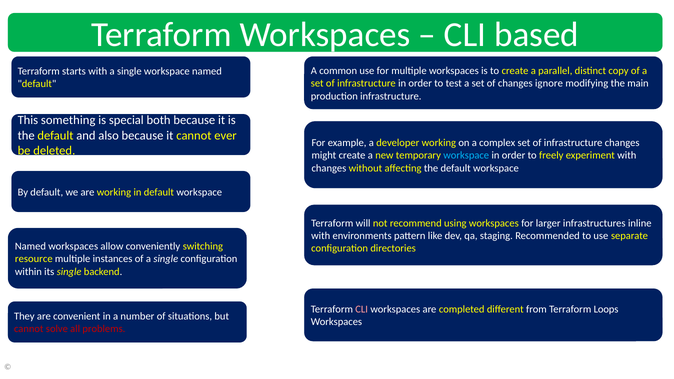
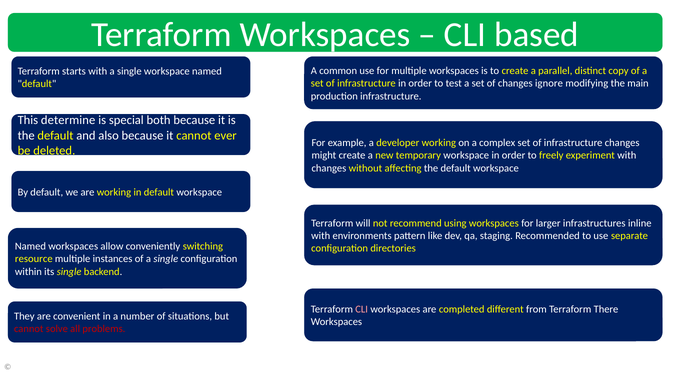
something: something -> determine
workspace at (466, 155) colour: light blue -> white
Loops: Loops -> There
